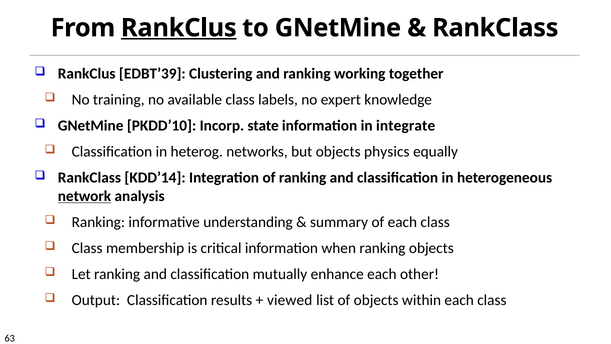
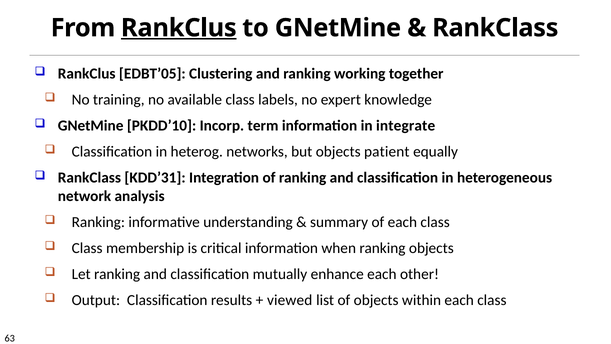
EDBT’39: EDBT’39 -> EDBT’05
state: state -> term
physics: physics -> patient
KDD’14: KDD’14 -> KDD’31
network underline: present -> none
